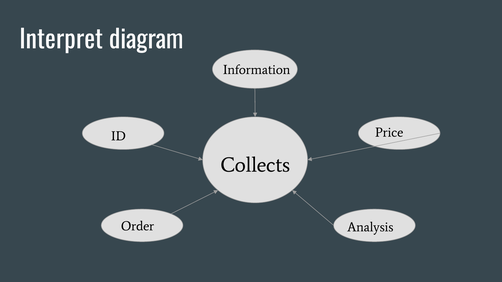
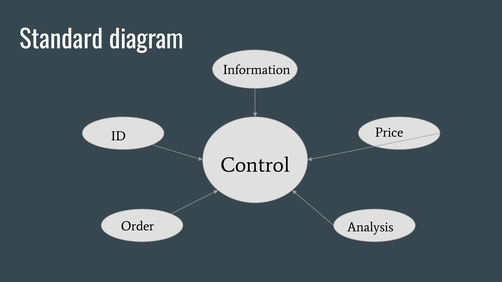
Interpret: Interpret -> Standard
Collects: Collects -> Control
